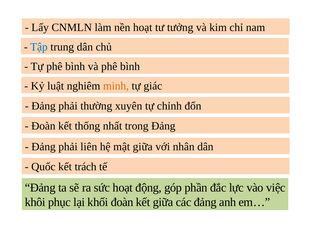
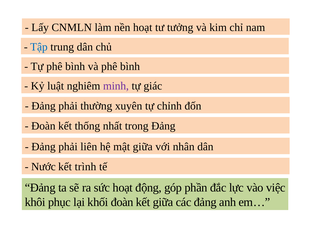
minh colour: orange -> purple
Quốc: Quốc -> Nước
trách: trách -> trình
